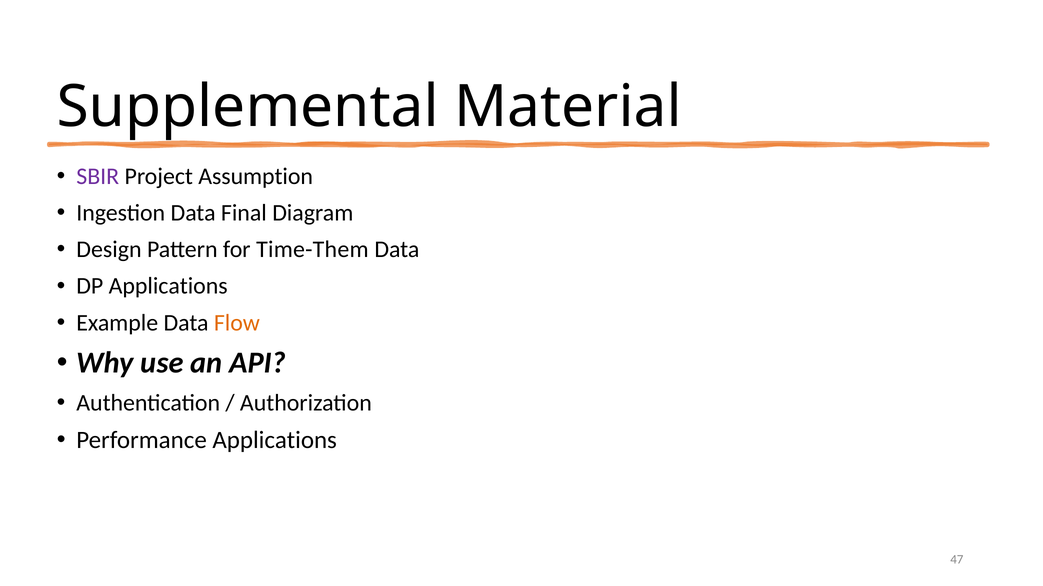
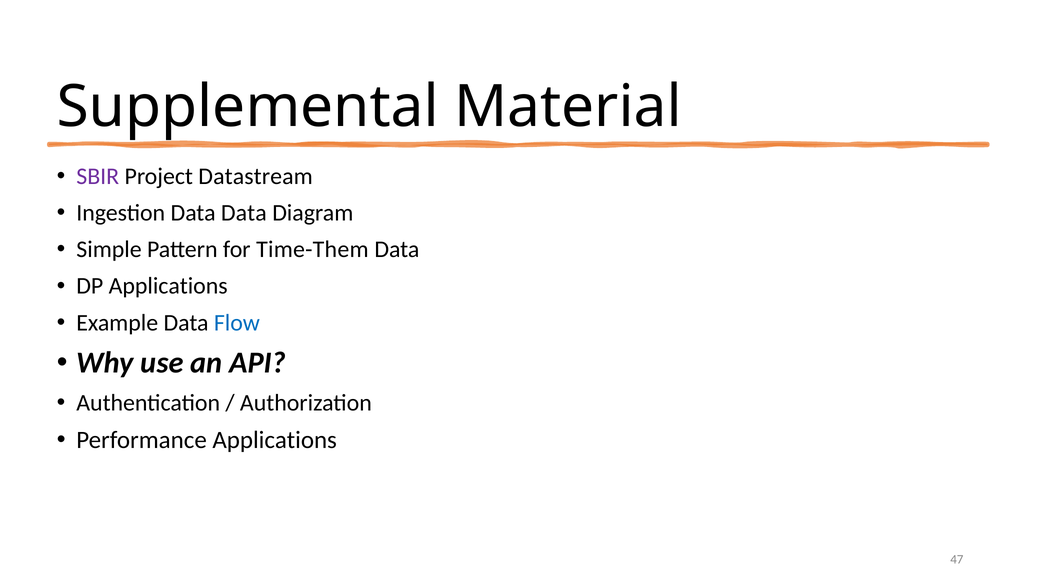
Assumption: Assumption -> Datastream
Data Final: Final -> Data
Design: Design -> Simple
Flow colour: orange -> blue
